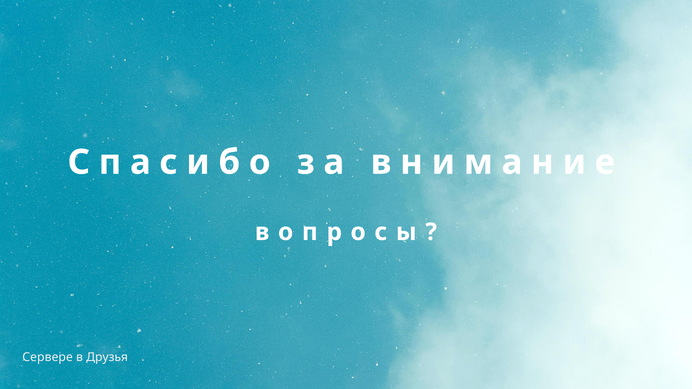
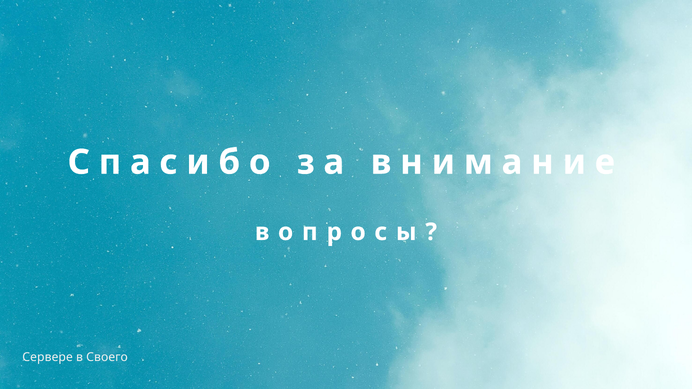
Друзья: Друзья -> Своего
